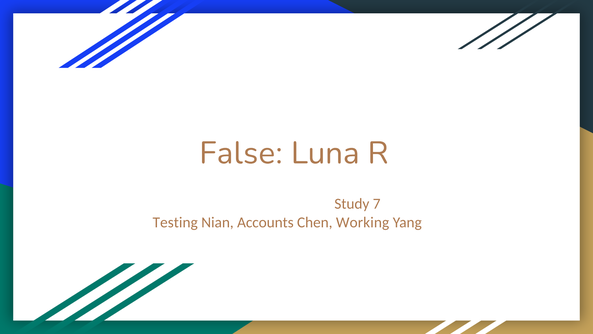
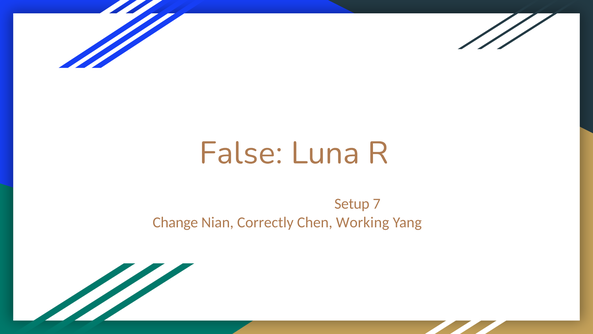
Study: Study -> Setup
Testing: Testing -> Change
Accounts: Accounts -> Correctly
